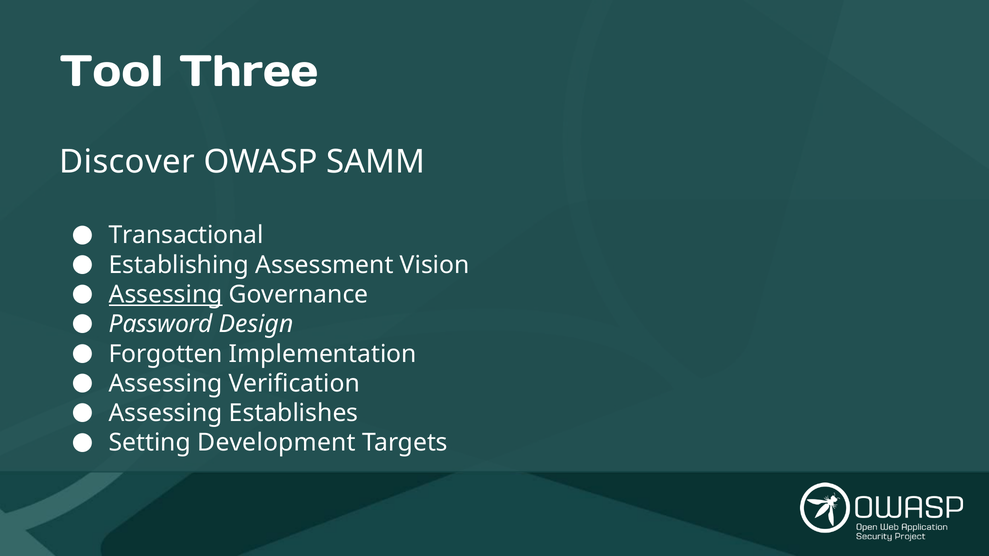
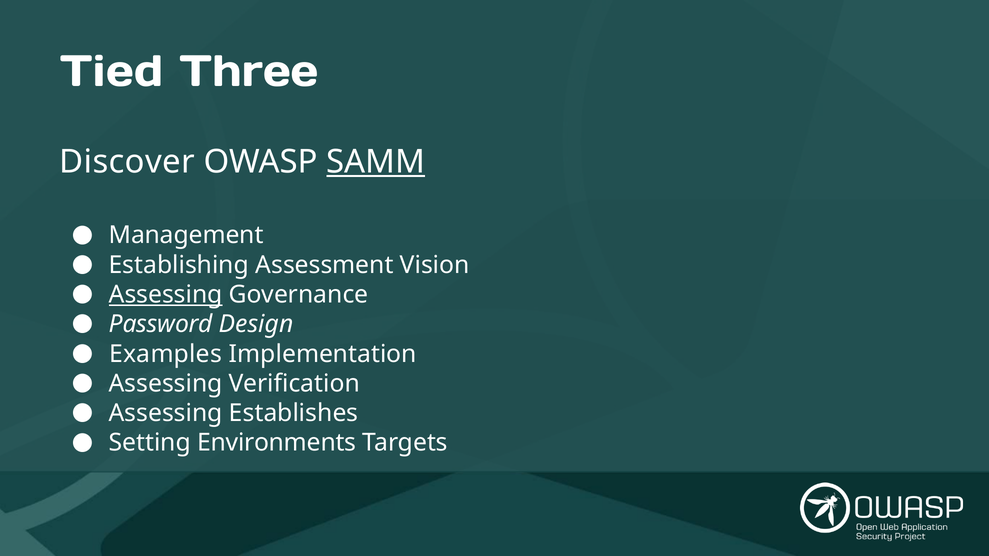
Tool: Tool -> Tied
SAMM underline: none -> present
Transactional: Transactional -> Management
Forgotten: Forgotten -> Examples
Development: Development -> Environments
